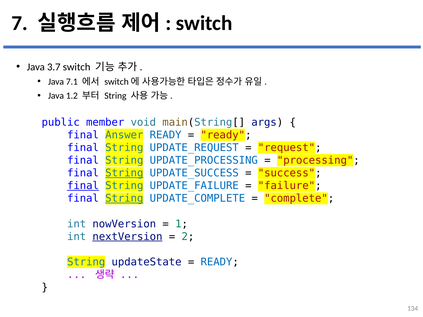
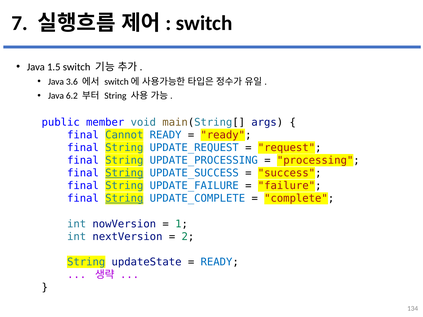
3.7: 3.7 -> 1.5
7.1: 7.1 -> 3.6
1.2: 1.2 -> 6.2
Answer: Answer -> Cannot
final at (83, 186) underline: present -> none
nextVersion underline: present -> none
